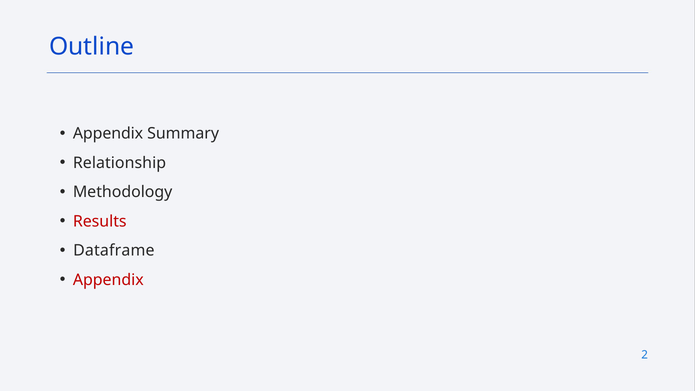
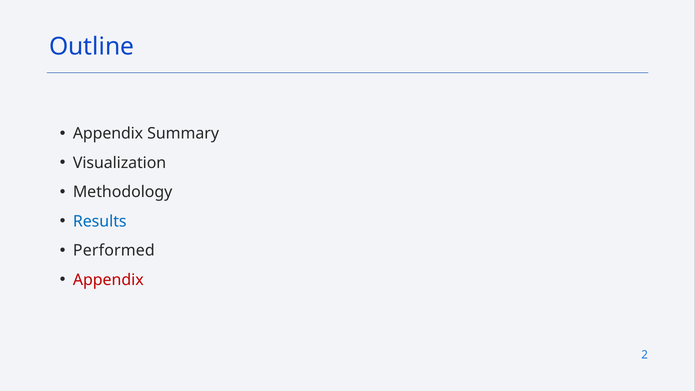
Relationship: Relationship -> Visualization
Results colour: red -> blue
Dataframe: Dataframe -> Performed
